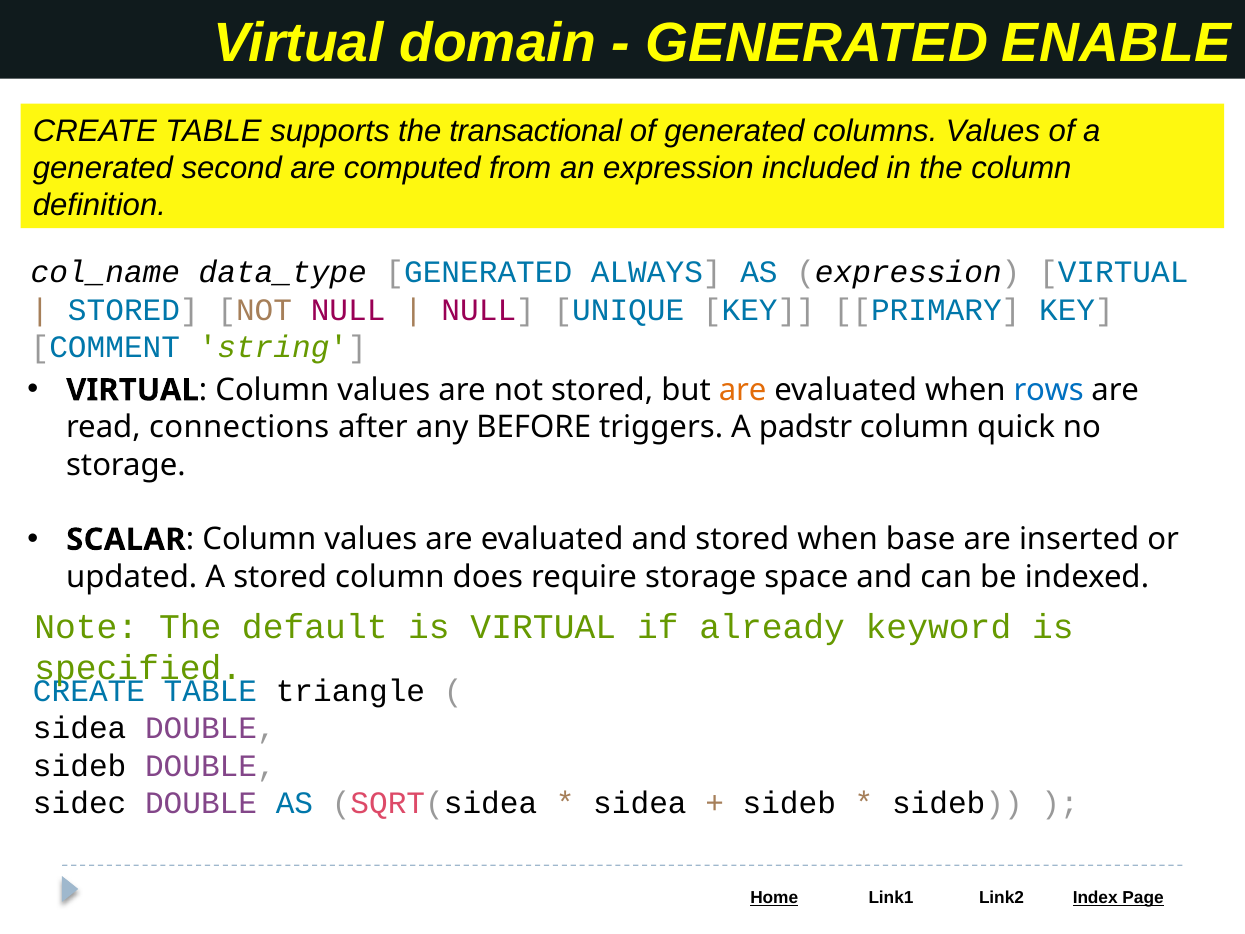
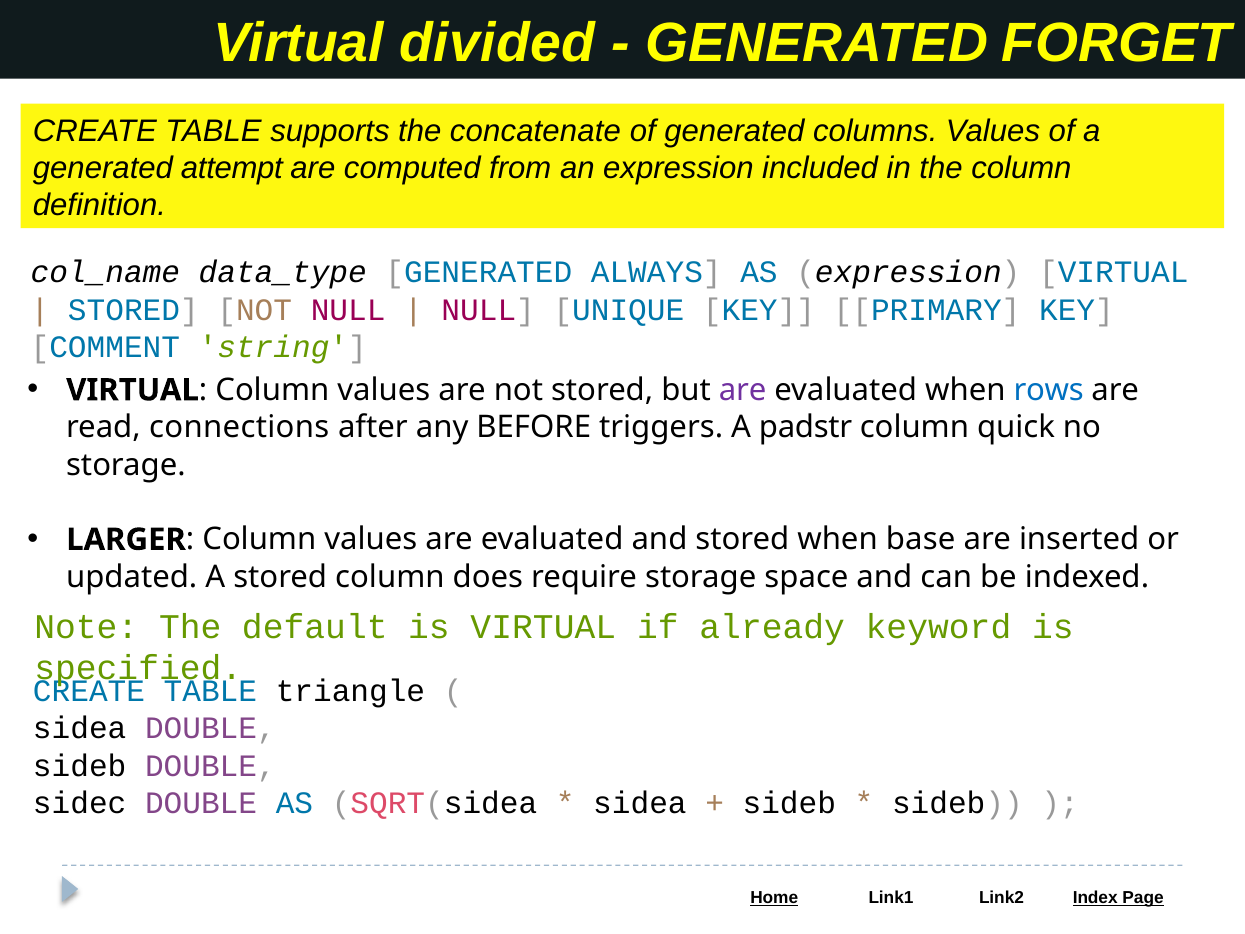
domain: domain -> divided
ENABLE: ENABLE -> FORGET
transactional: transactional -> concatenate
second: second -> attempt
are at (743, 390) colour: orange -> purple
SCALAR: SCALAR -> LARGER
